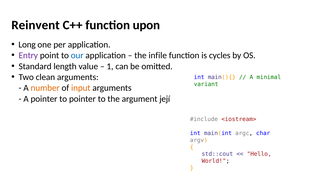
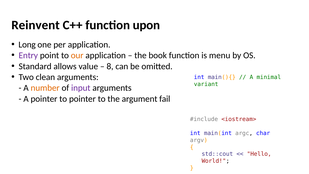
our colour: blue -> orange
infile: infile -> book
cycles: cycles -> menu
length: length -> allows
1: 1 -> 8
input colour: orange -> purple
její: její -> fail
